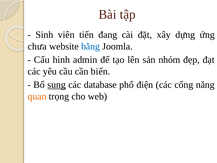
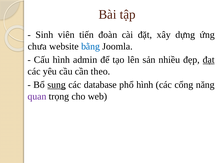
đang: đang -> đoàn
nhóm: nhóm -> nhiều
đạt underline: none -> present
biến: biến -> theo
phổ điện: điện -> hình
quan colour: orange -> purple
